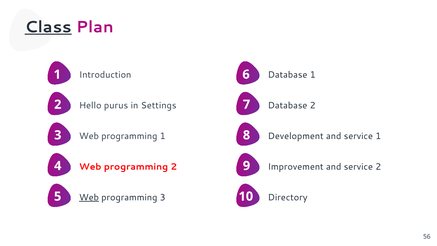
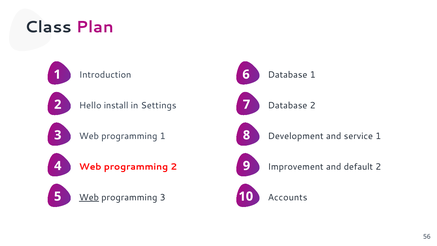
Class underline: present -> none
purus: purus -> install
Improvement and service: service -> default
Directory: Directory -> Accounts
